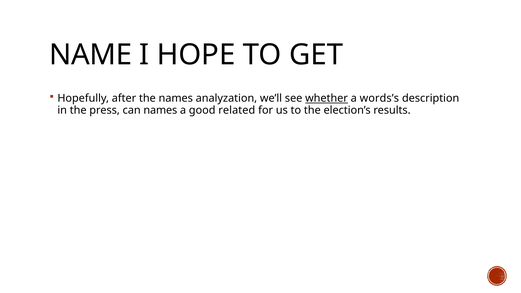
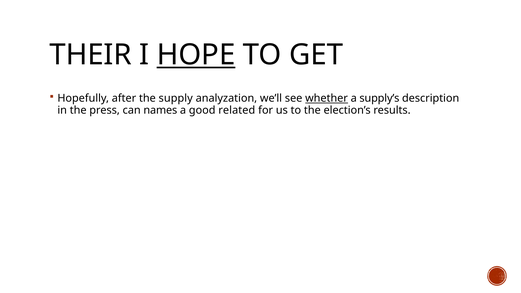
NAME: NAME -> THEIR
HOPE underline: none -> present
the names: names -> supply
words’s: words’s -> supply’s
